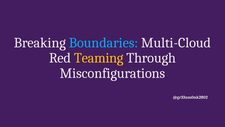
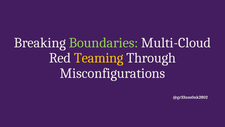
Boundaries colour: light blue -> light green
